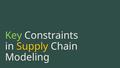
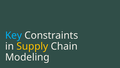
Key colour: light green -> light blue
